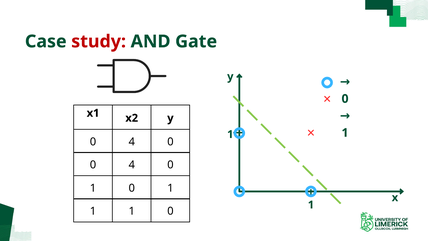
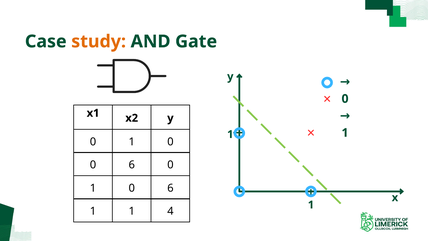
study colour: red -> orange
4 at (132, 142): 4 -> 1
4 at (132, 165): 4 -> 6
1 0 1: 1 -> 6
1 1 0: 0 -> 4
